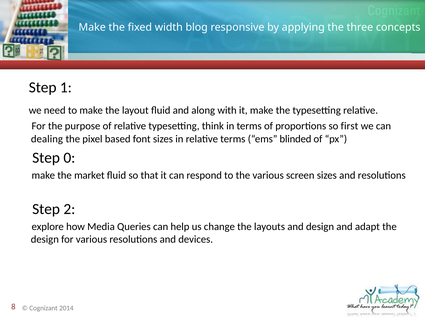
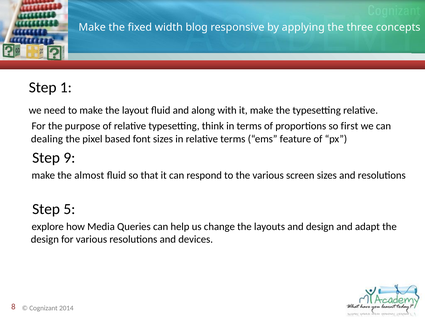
blinded: blinded -> feature
0: 0 -> 9
market: market -> almost
2: 2 -> 5
